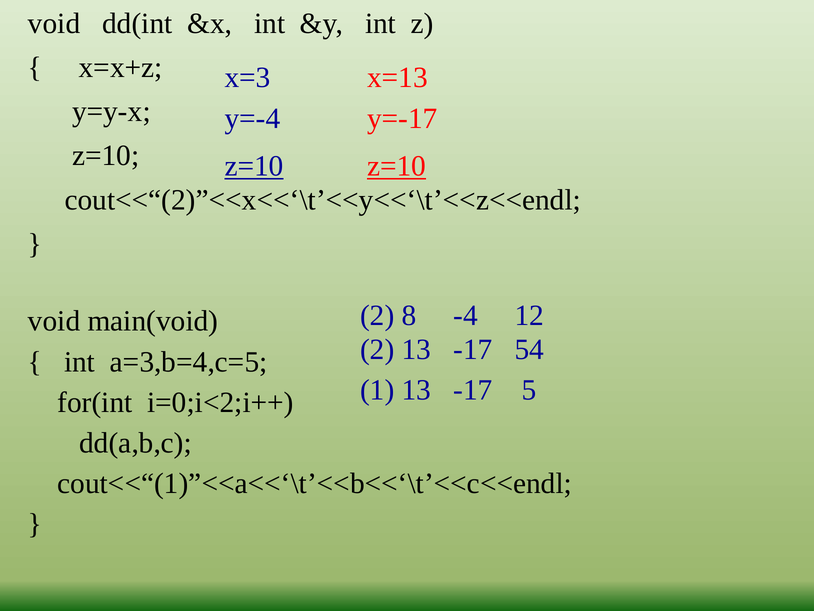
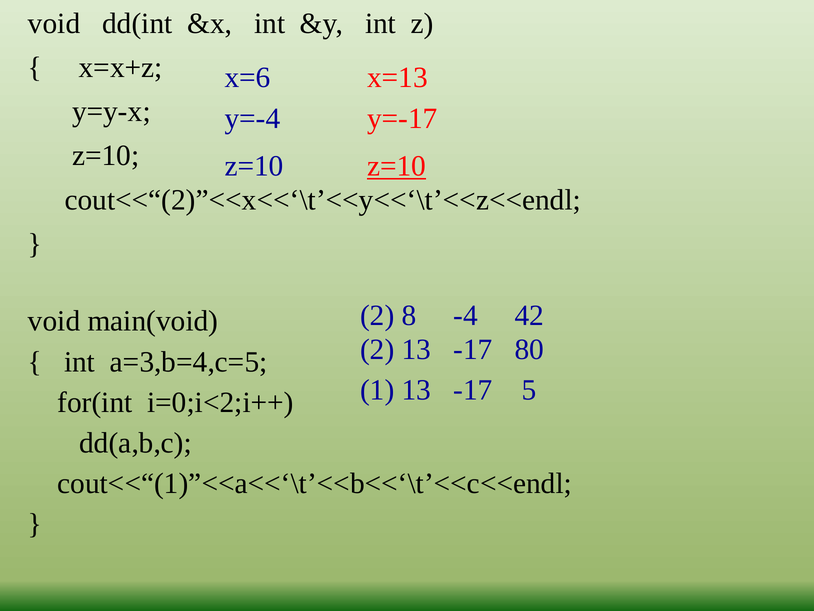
x=3: x=3 -> x=6
z=10 at (254, 166) underline: present -> none
12: 12 -> 42
54: 54 -> 80
